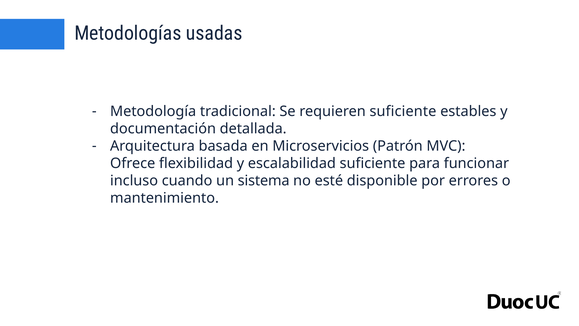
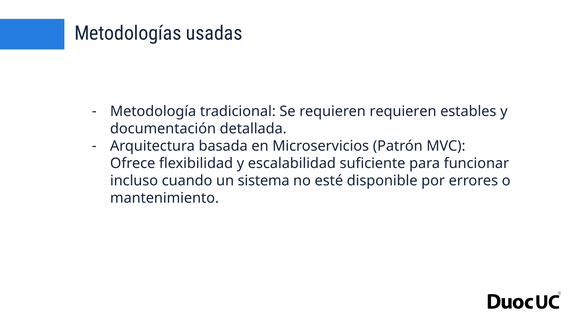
requieren suficiente: suficiente -> requieren
